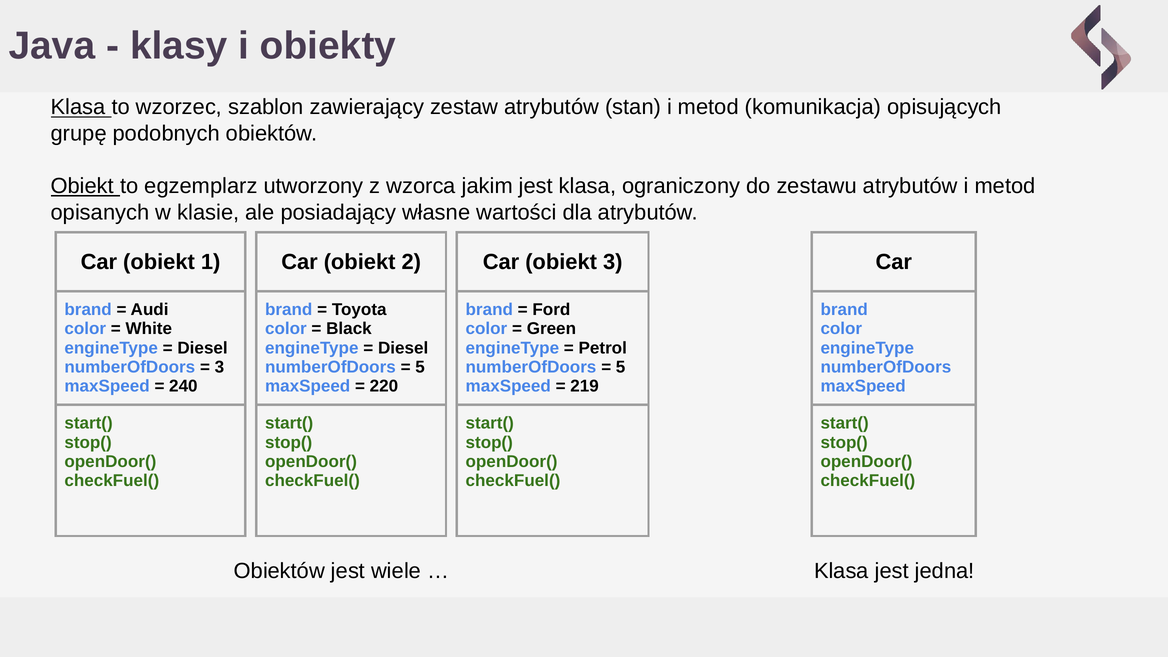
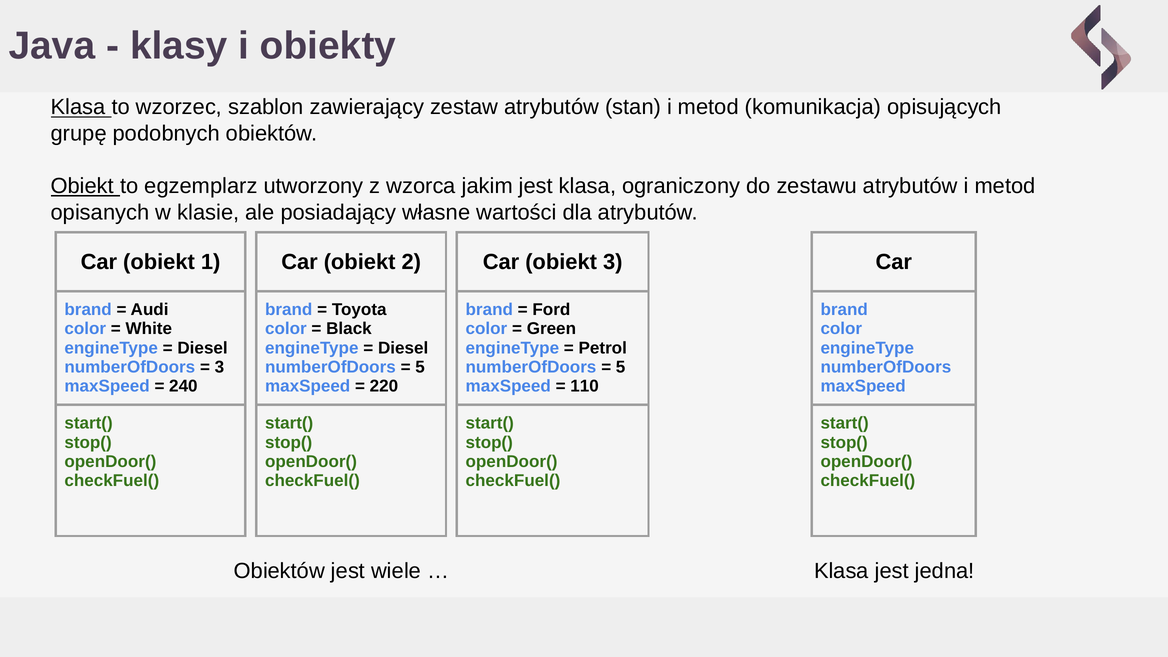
219: 219 -> 110
